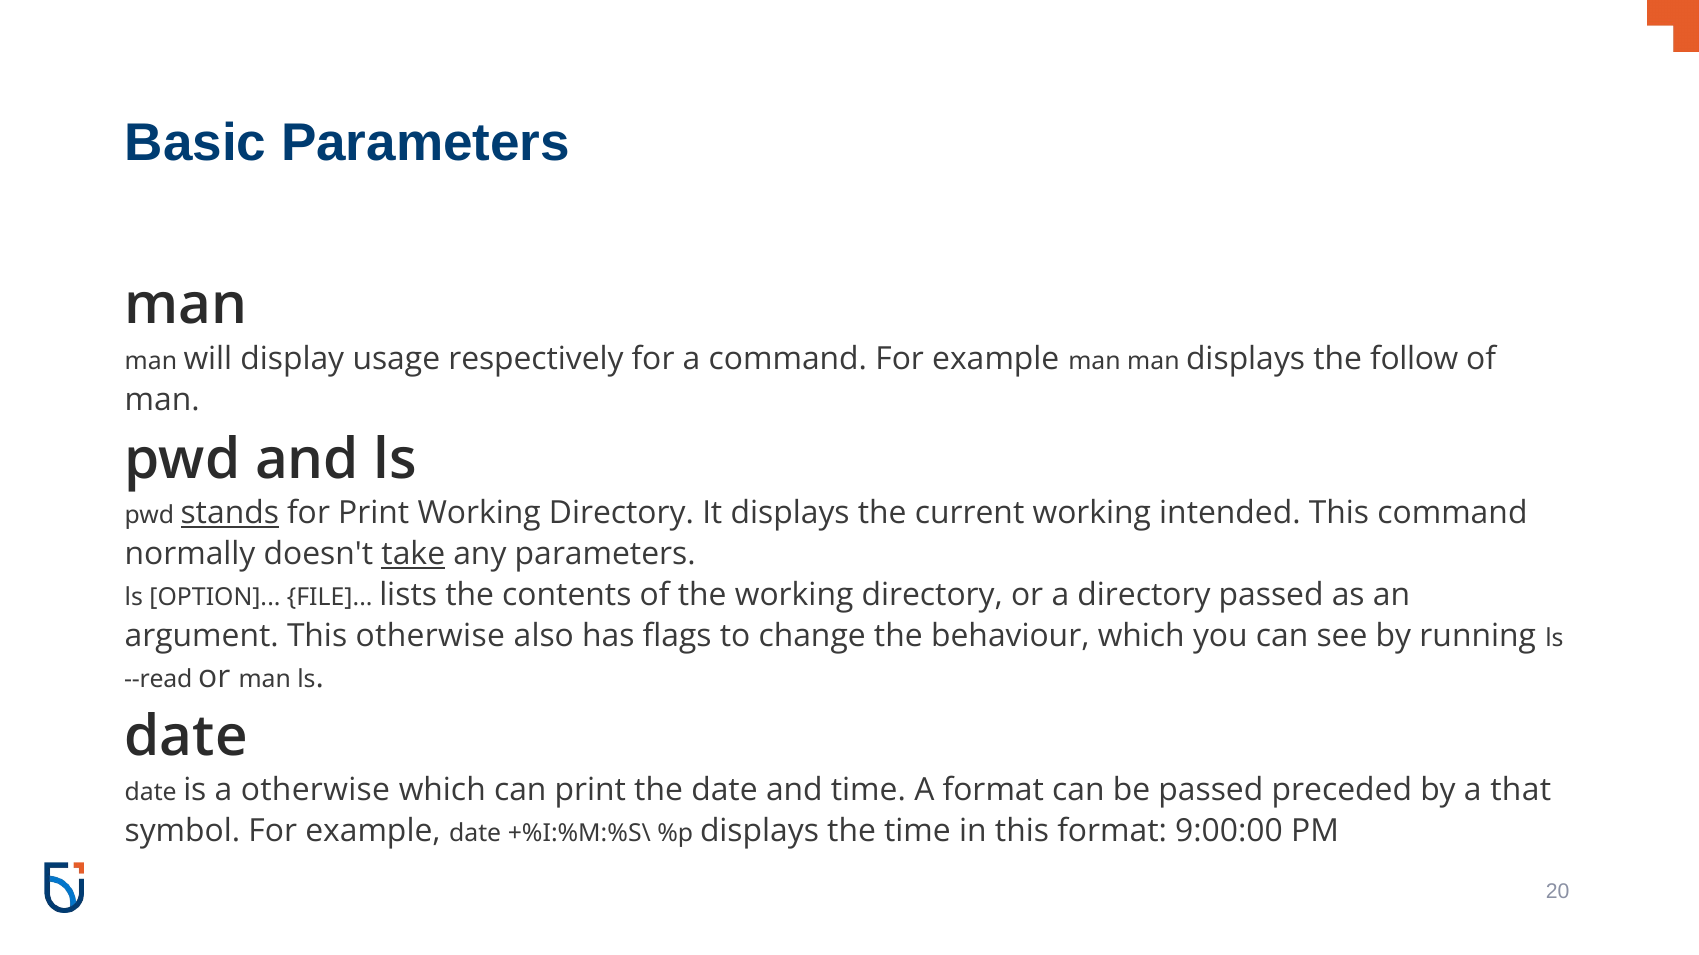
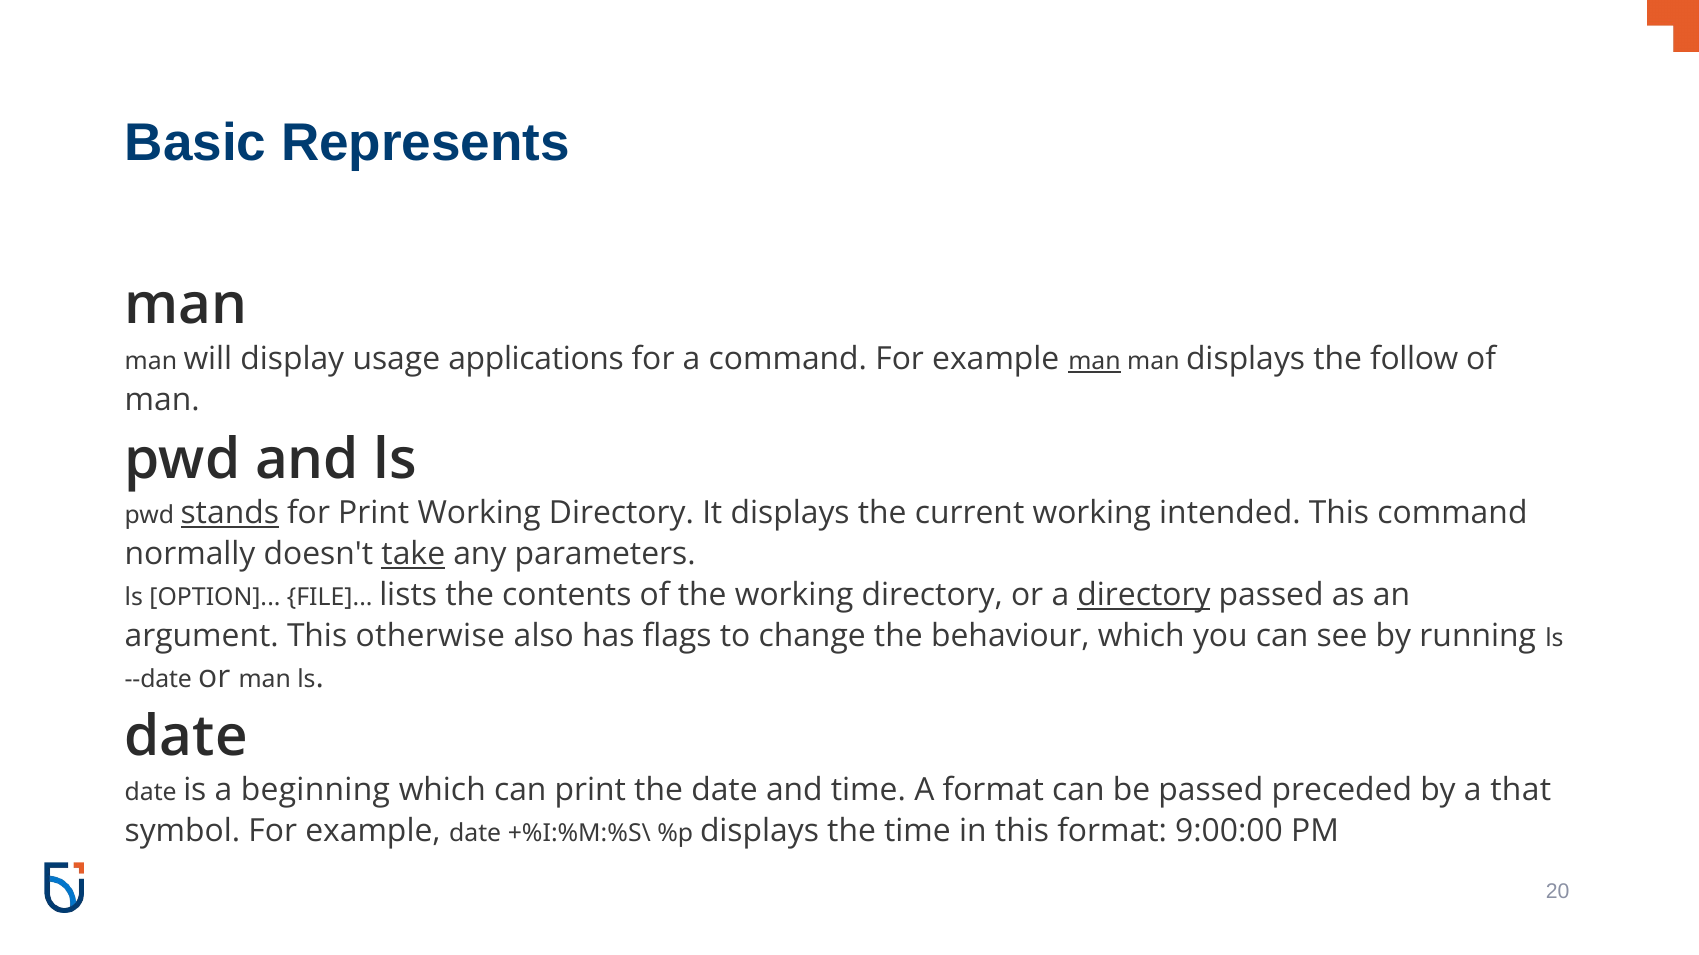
Basic Parameters: Parameters -> Represents
respectively: respectively -> applications
man at (1095, 362) underline: none -> present
directory at (1144, 596) underline: none -> present
--read: --read -> --date
a otherwise: otherwise -> beginning
